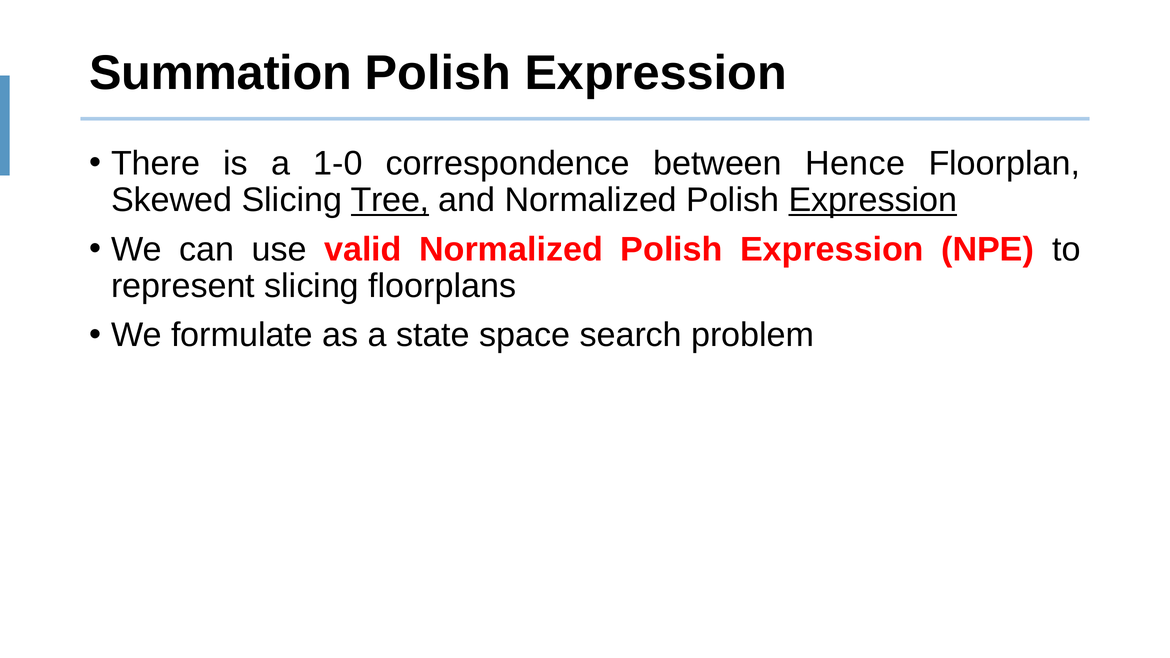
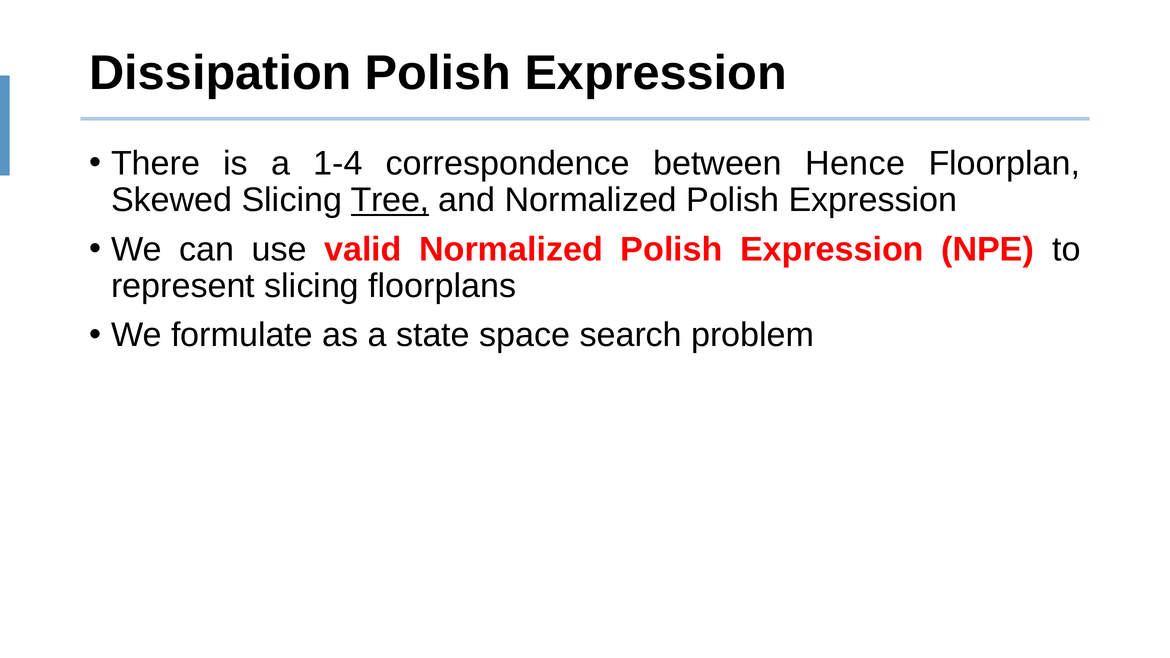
Summation: Summation -> Dissipation
1-0: 1-0 -> 1-4
Expression at (873, 200) underline: present -> none
